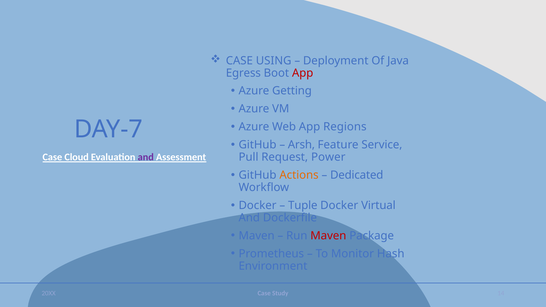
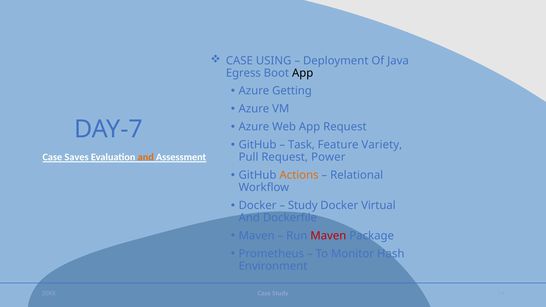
App at (303, 73) colour: red -> black
App Regions: Regions -> Request
Arsh: Arsh -> Task
Service: Service -> Variety
Cloud: Cloud -> Saves
and at (146, 157) colour: purple -> orange
Dedicated: Dedicated -> Relational
Tuple at (303, 206): Tuple -> Study
